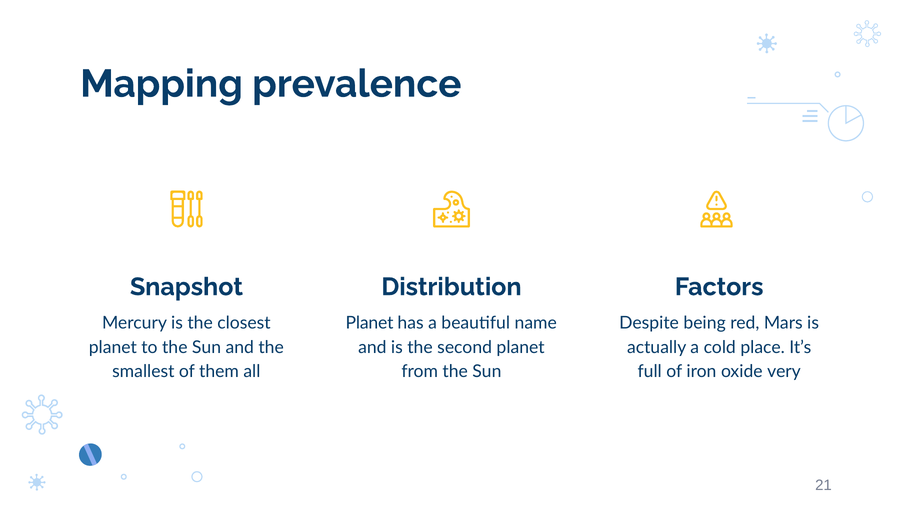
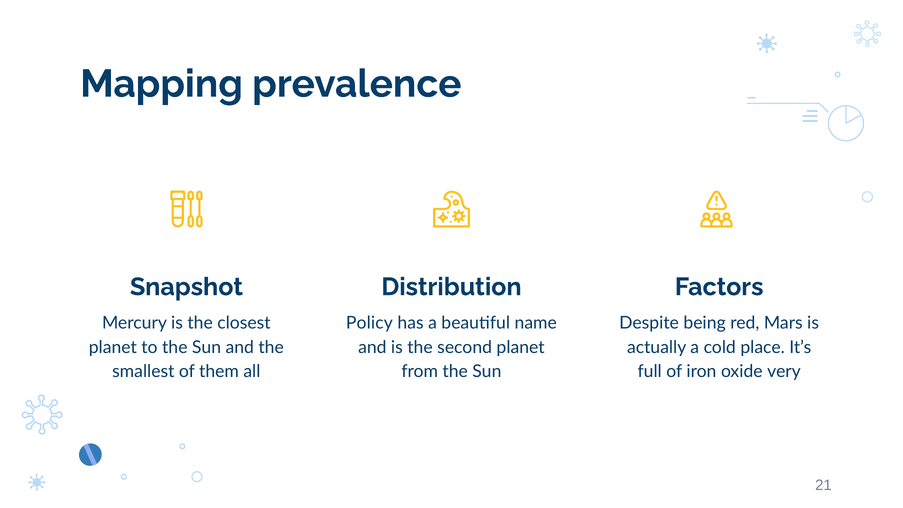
Planet at (370, 323): Planet -> Policy
